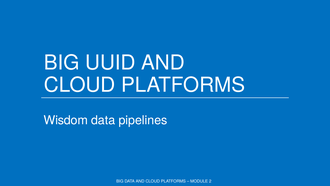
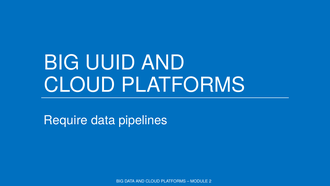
Wisdom: Wisdom -> Require
